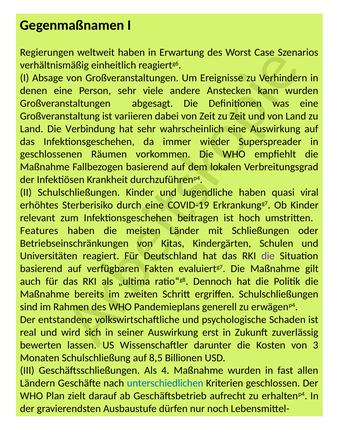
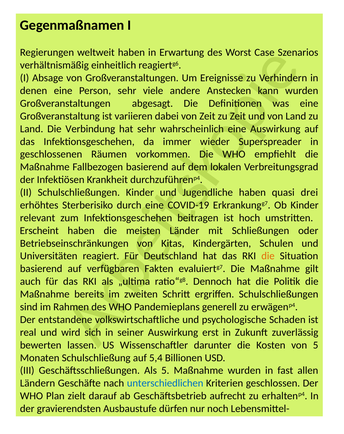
viral: viral -> drei
Features: Features -> Erscheint
die at (268, 256) colour: purple -> orange
von 3: 3 -> 5
8,5: 8,5 -> 5,4
Als 4: 4 -> 5
